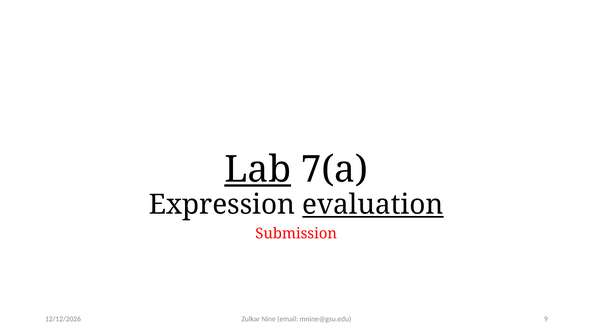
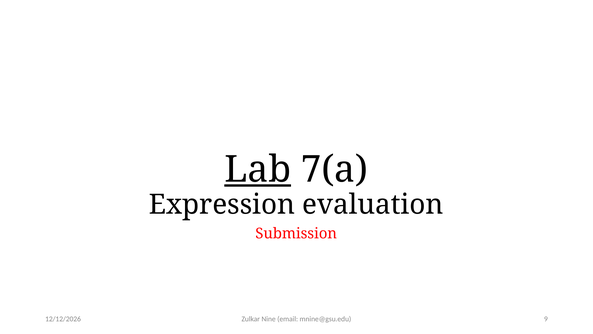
evaluation underline: present -> none
